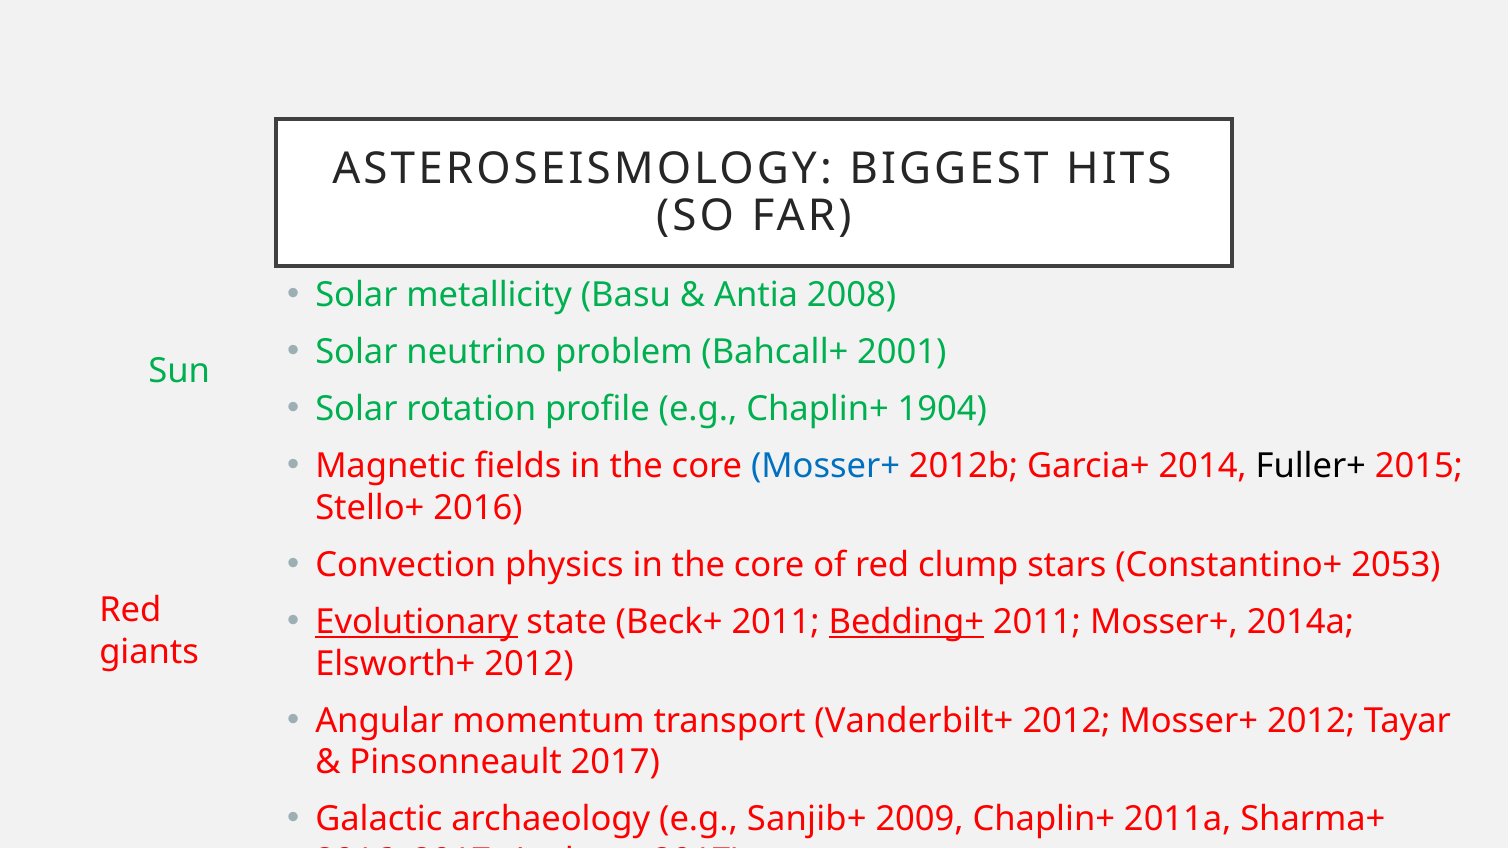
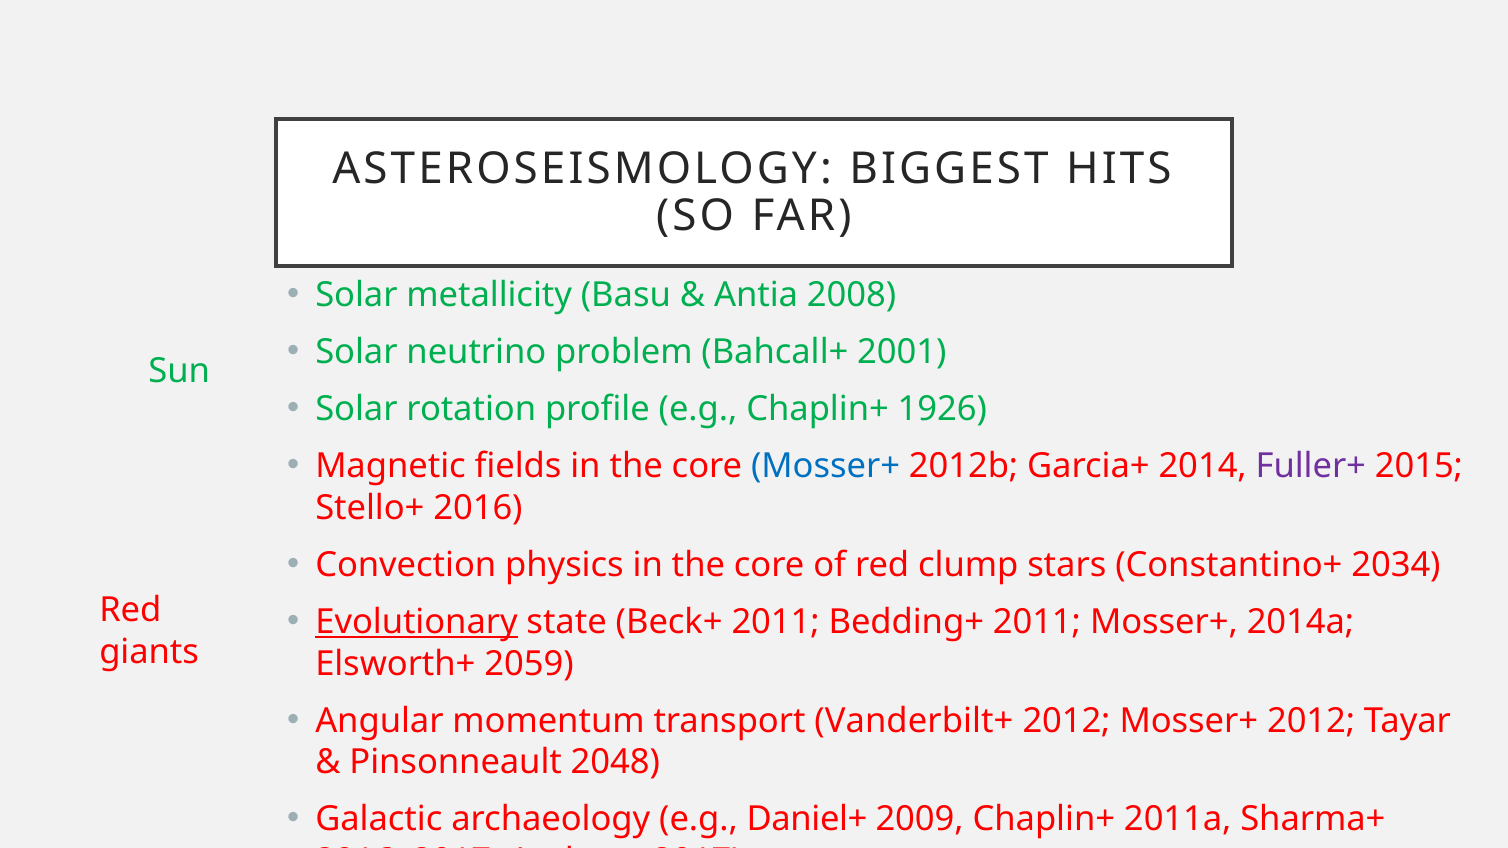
1904: 1904 -> 1926
Fuller+ colour: black -> purple
2053: 2053 -> 2034
Bedding+ underline: present -> none
Elsworth+ 2012: 2012 -> 2059
Pinsonneault 2017: 2017 -> 2048
Sanjib+: Sanjib+ -> Daniel+
